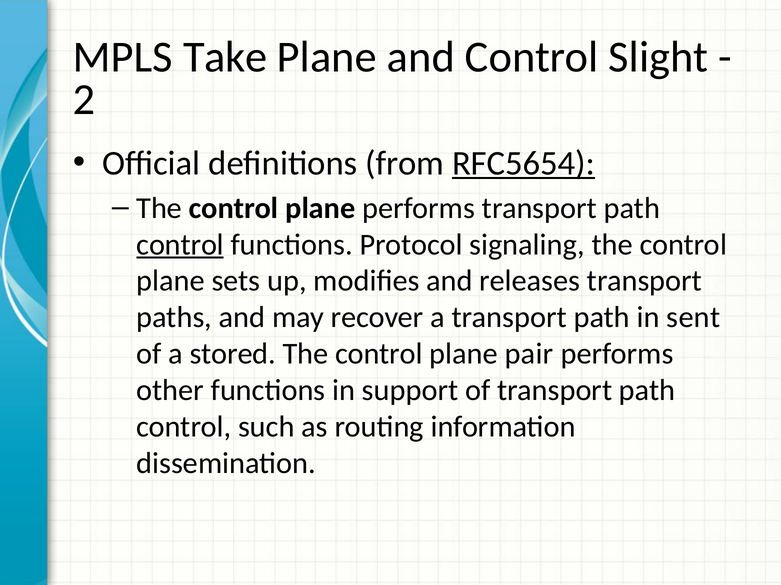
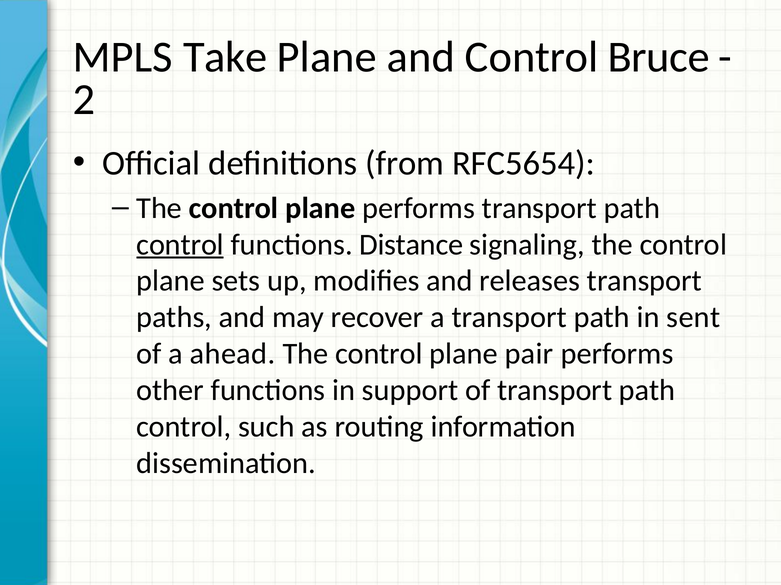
Slight: Slight -> Bruce
RFC5654 underline: present -> none
Protocol: Protocol -> Distance
stored: stored -> ahead
